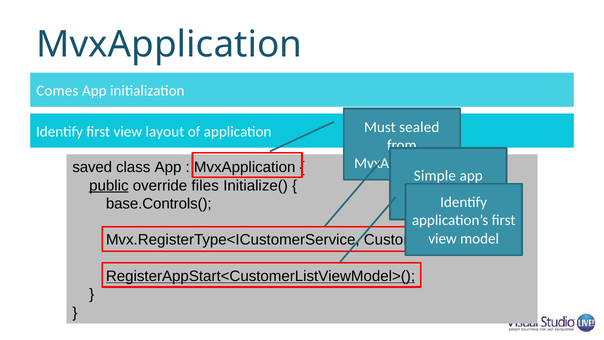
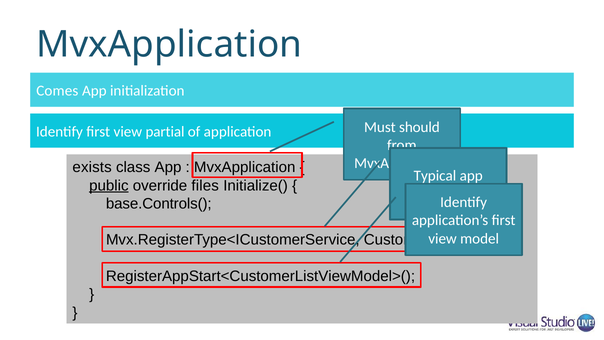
sealed: sealed -> should
layout: layout -> partial
saved: saved -> exists
Simple: Simple -> Typical
RegisterAppStart<CustomerListViewModel>( underline: present -> none
